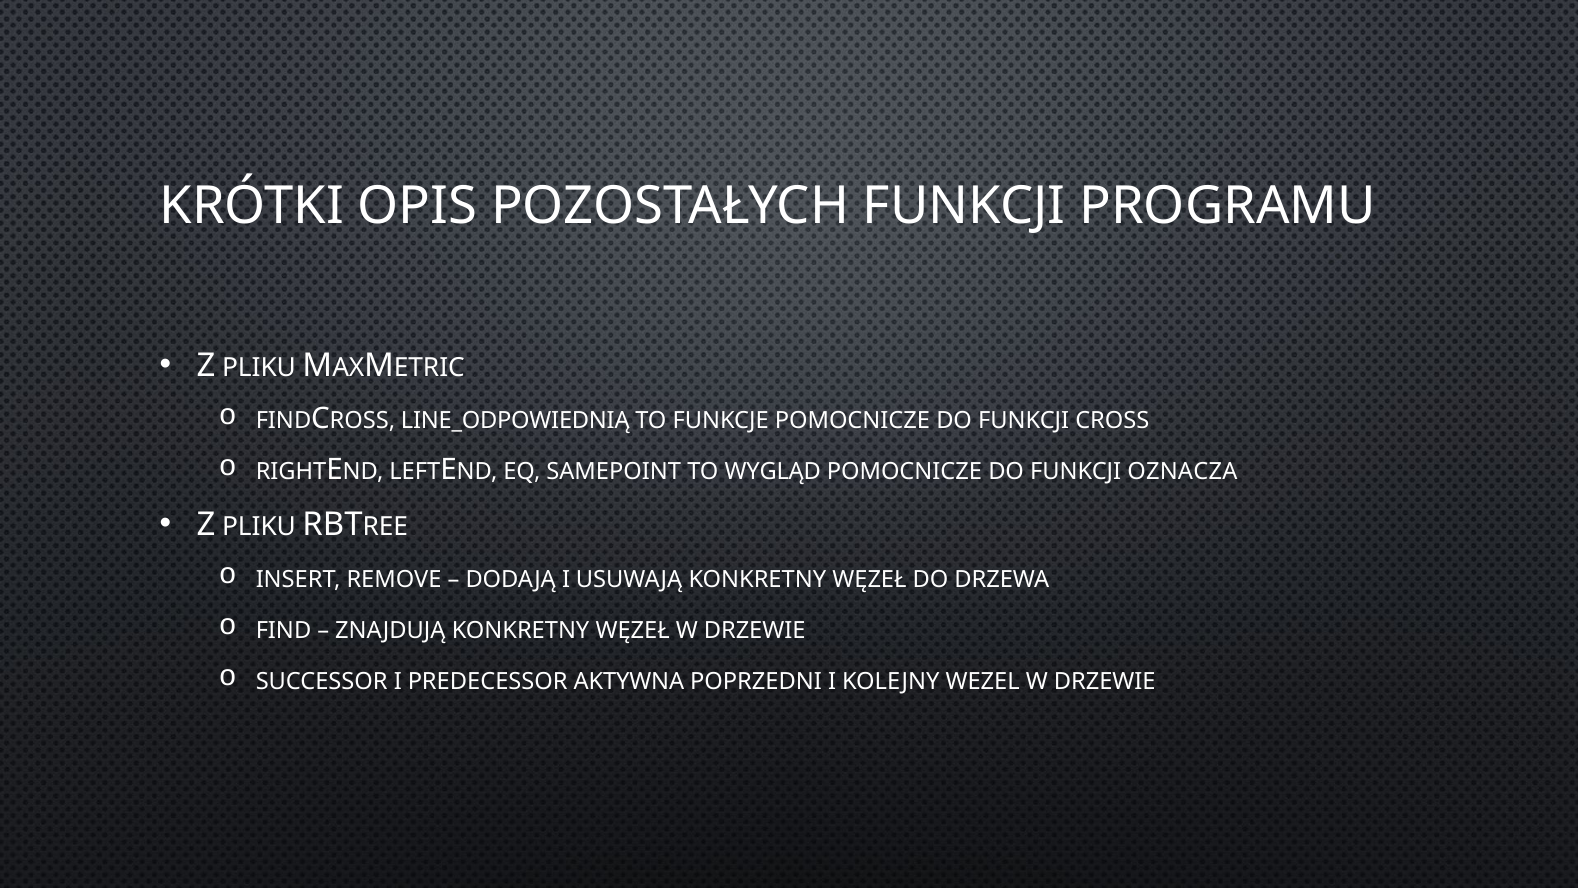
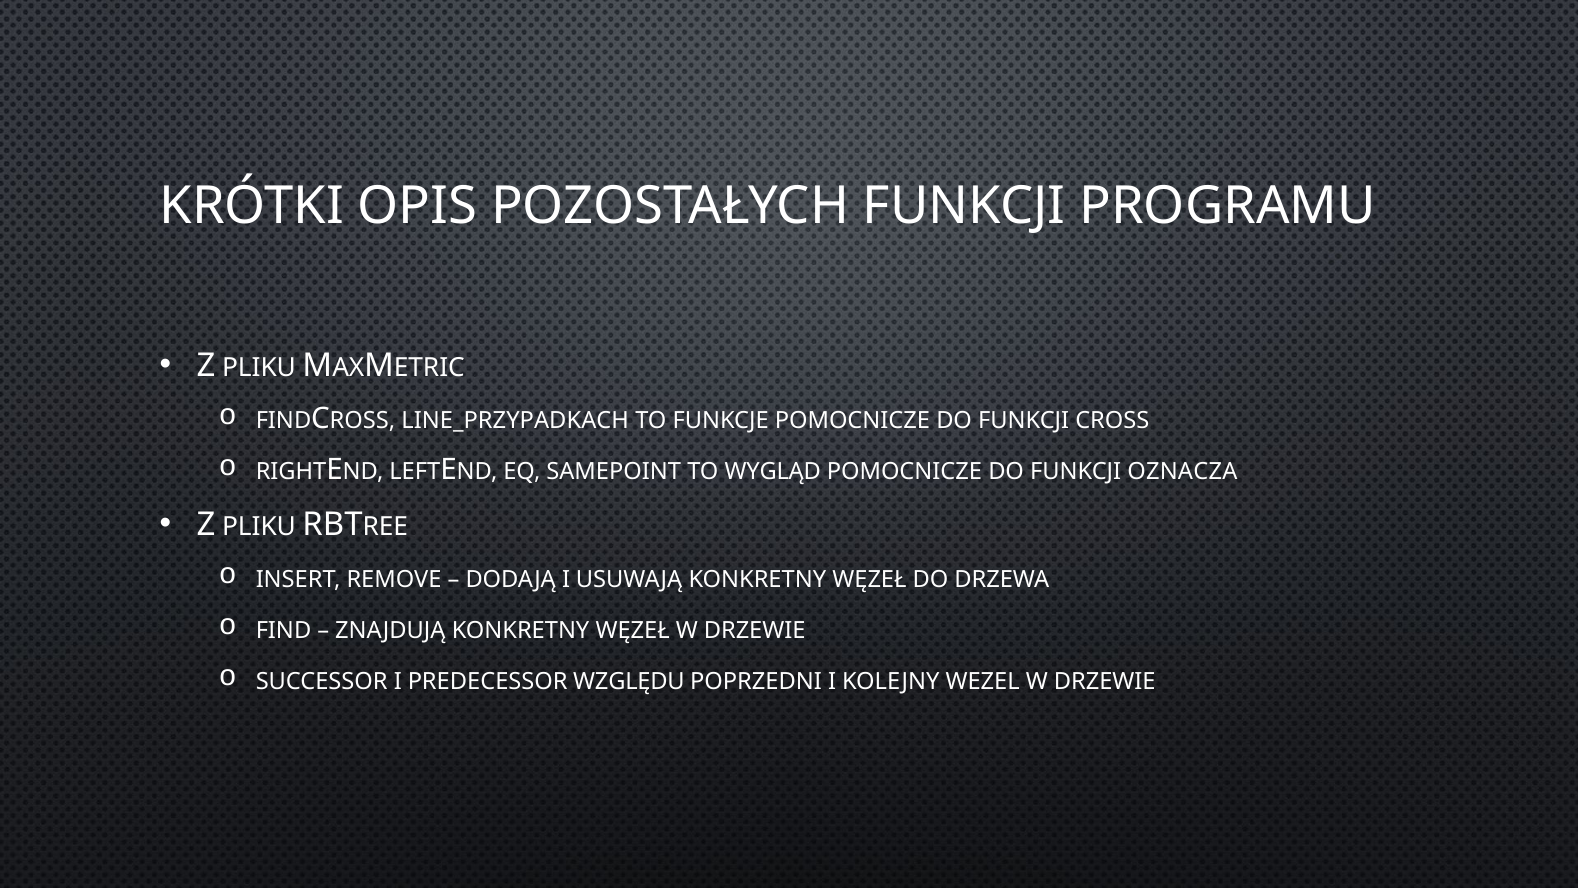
LINE_ODPOWIEDNIĄ: LINE_ODPOWIEDNIĄ -> LINE_PRZYPADKACH
AKTYWNA: AKTYWNA -> WZGLĘDU
